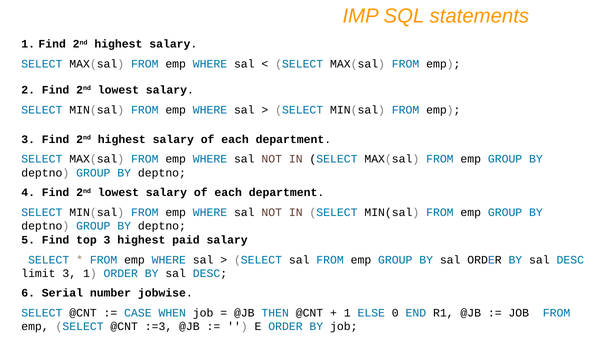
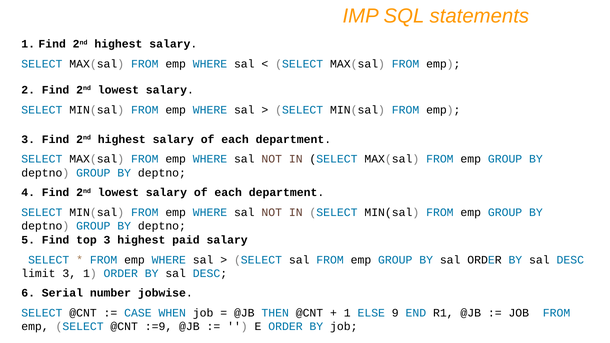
0: 0 -> 9
:=3: :=3 -> :=9
